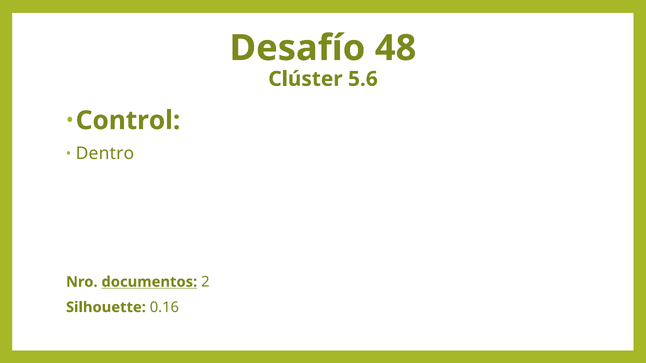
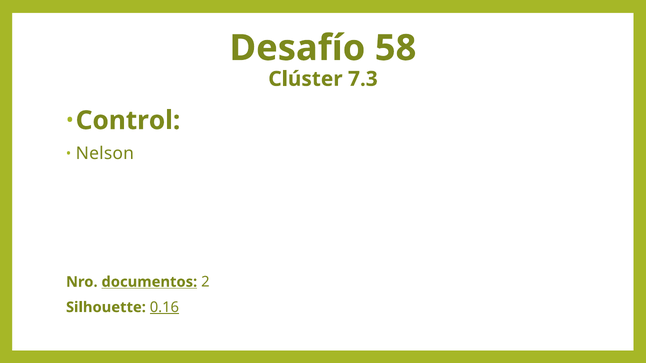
48: 48 -> 58
5.6: 5.6 -> 7.3
Dentro: Dentro -> Nelson
0.16 underline: none -> present
